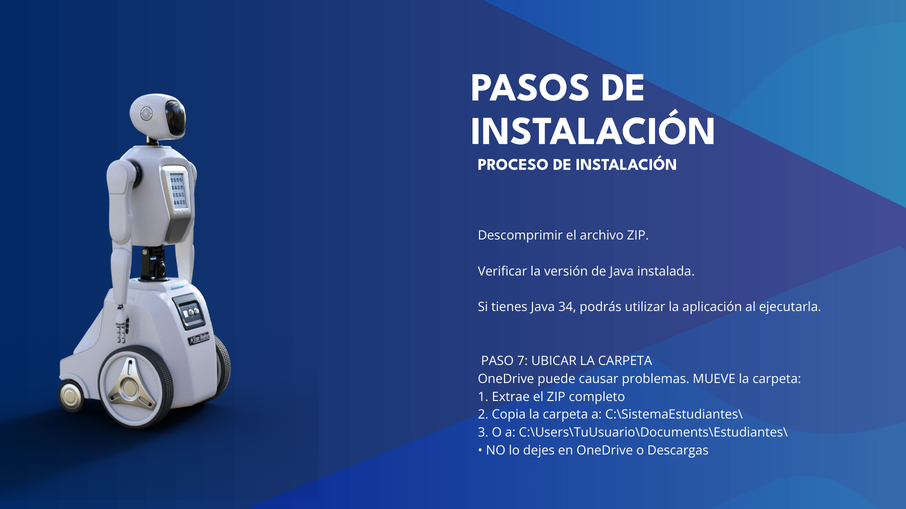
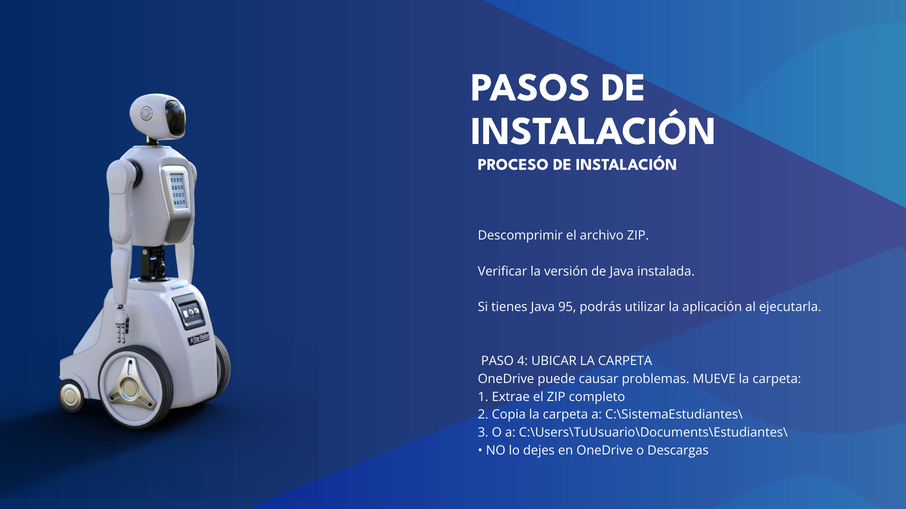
34: 34 -> 95
7: 7 -> 4
